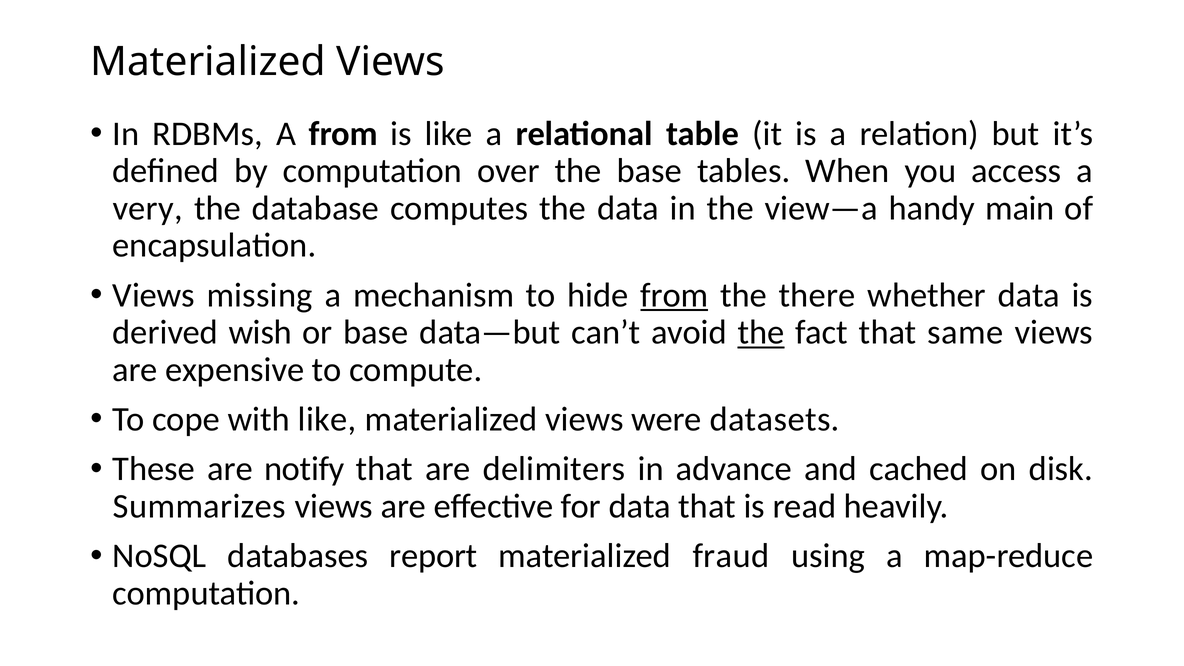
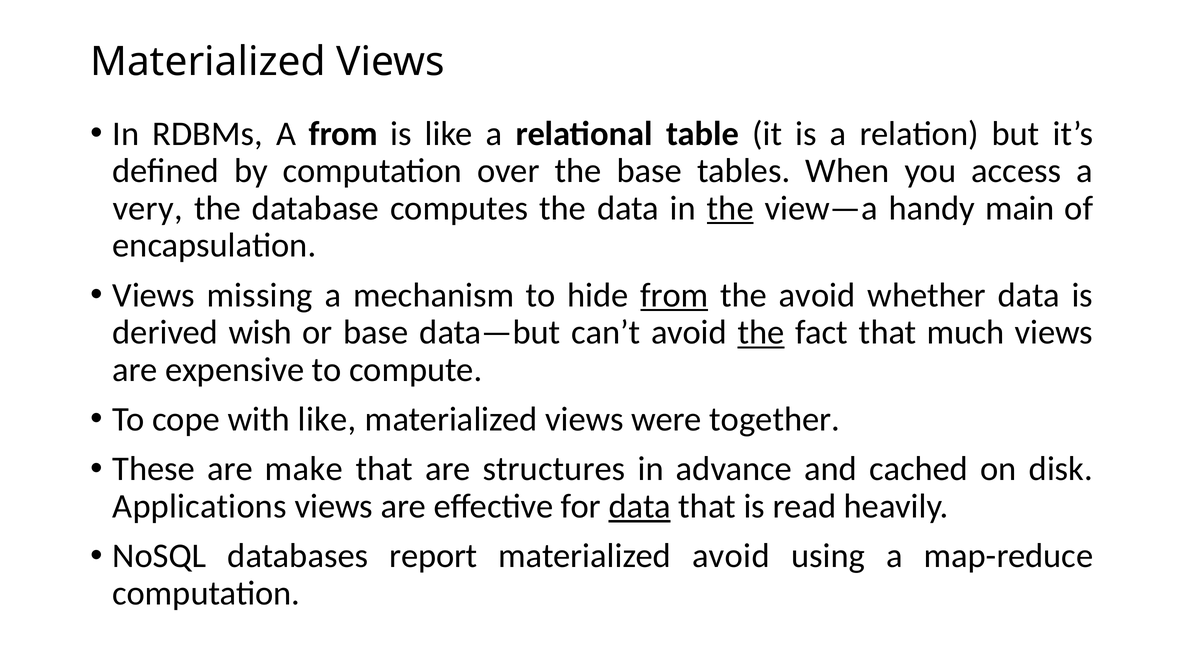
the at (730, 208) underline: none -> present
the there: there -> avoid
same: same -> much
datasets: datasets -> together
notify: notify -> make
delimiters: delimiters -> structures
Summarizes: Summarizes -> Applications
data at (640, 506) underline: none -> present
materialized fraud: fraud -> avoid
